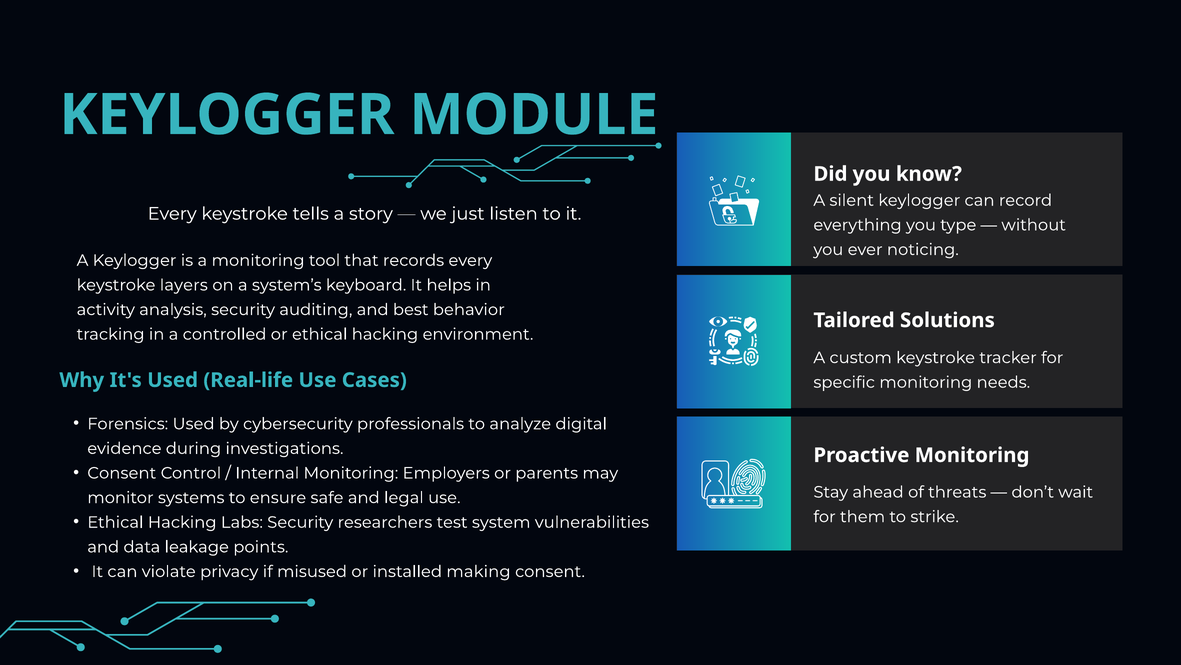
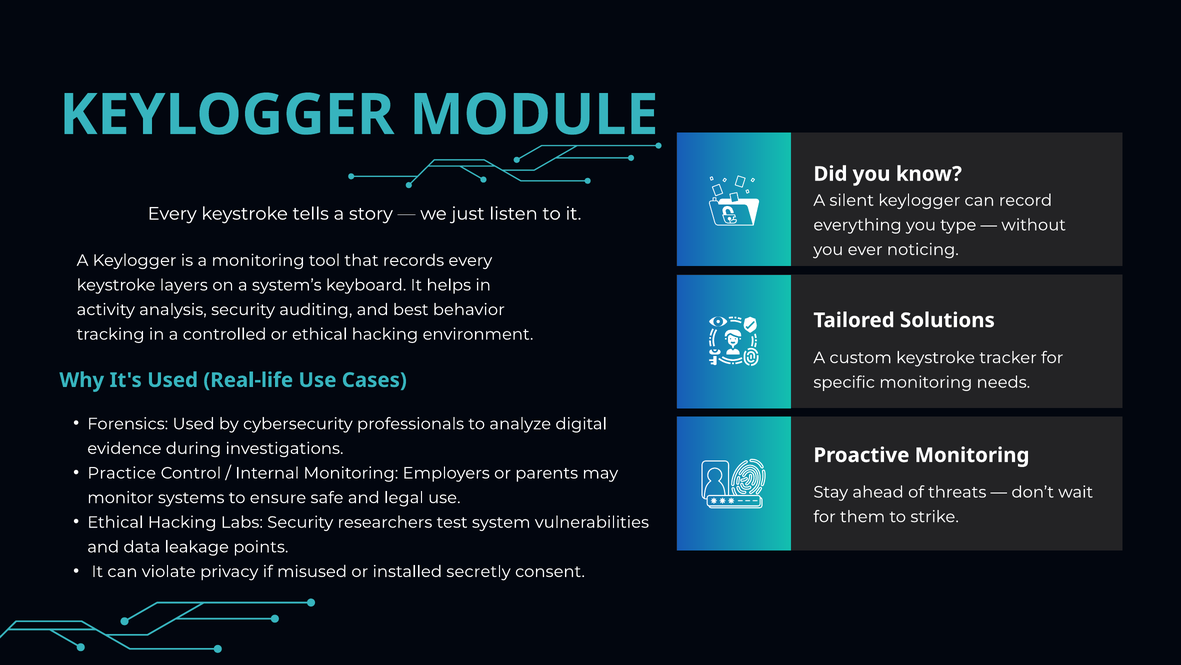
Consent at (122, 473): Consent -> Practice
making: making -> secretly
